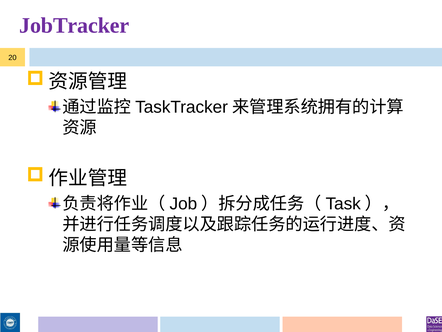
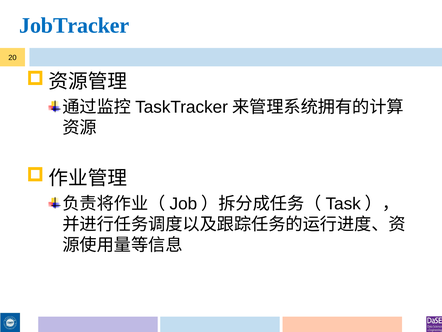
JobTracker colour: purple -> blue
